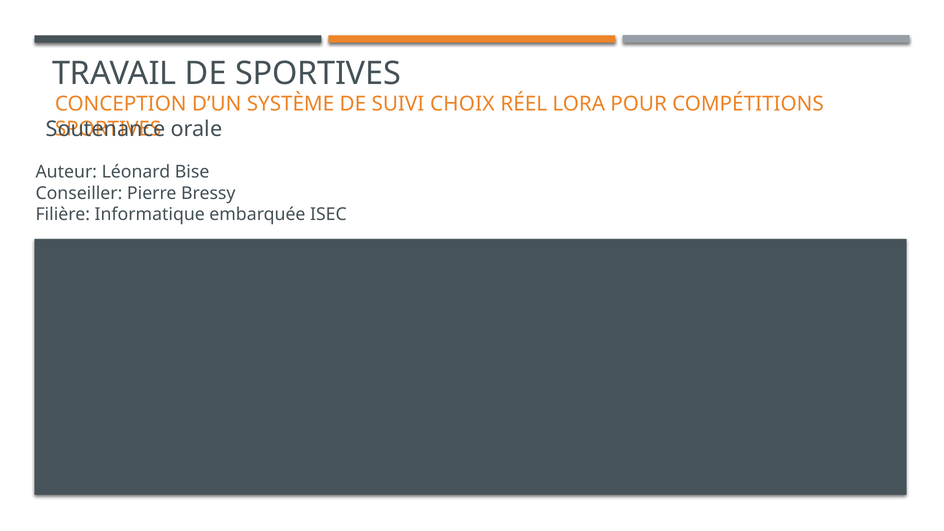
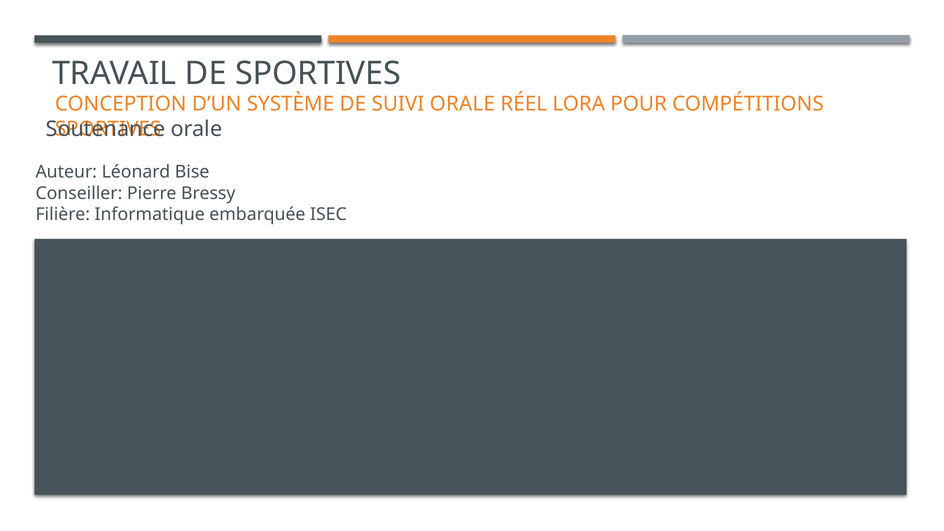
SUIVI CHOIX: CHOIX -> ORALE
